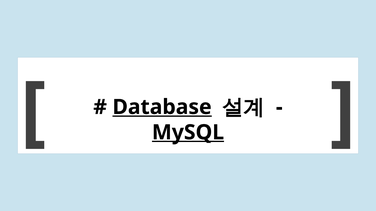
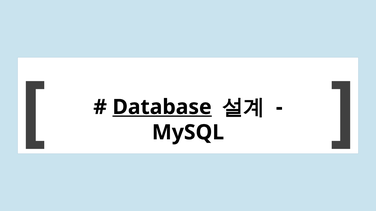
MySQL underline: present -> none
